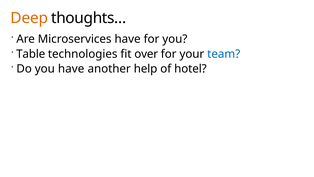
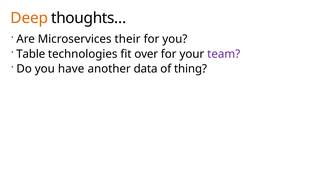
Microservices have: have -> their
team colour: blue -> purple
help: help -> data
hotel: hotel -> thing
